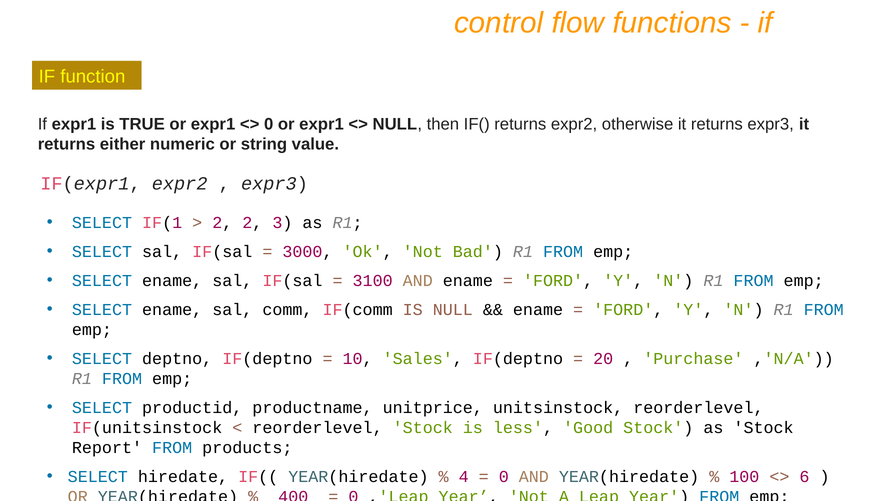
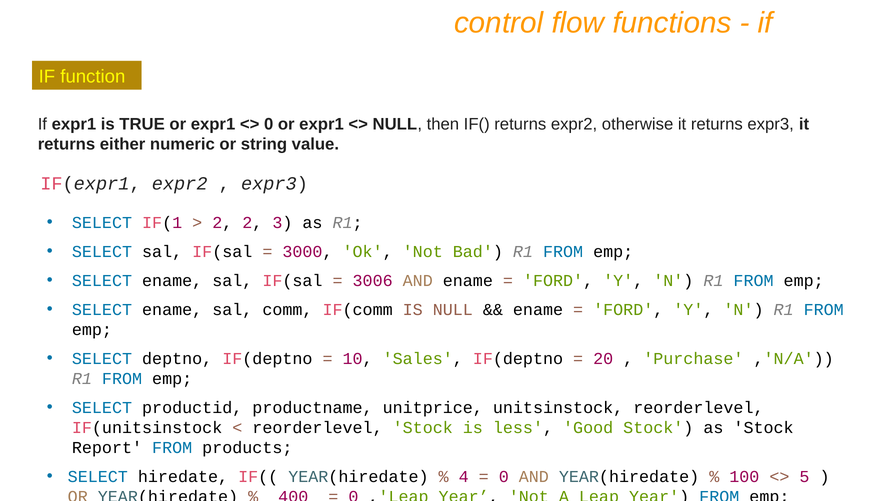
3100: 3100 -> 3006
6: 6 -> 5
